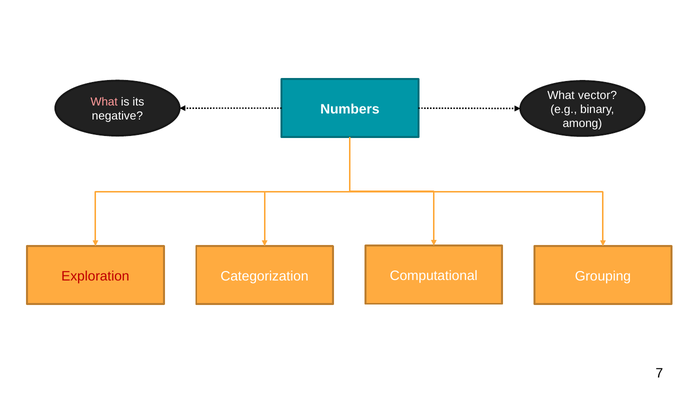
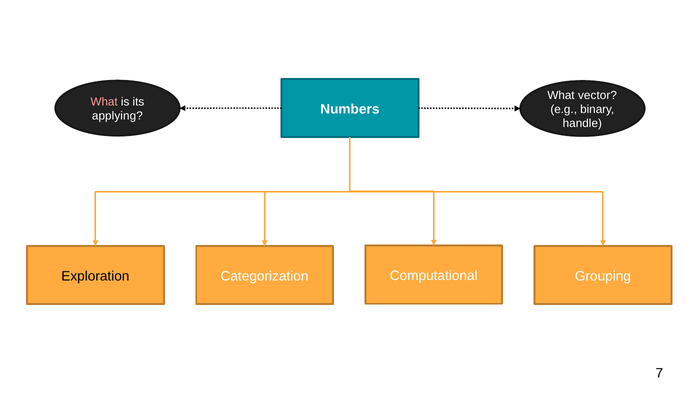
negative: negative -> applying
among: among -> handle
Exploration colour: red -> black
